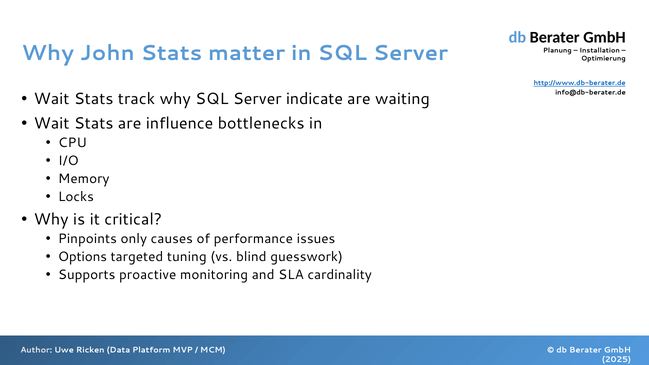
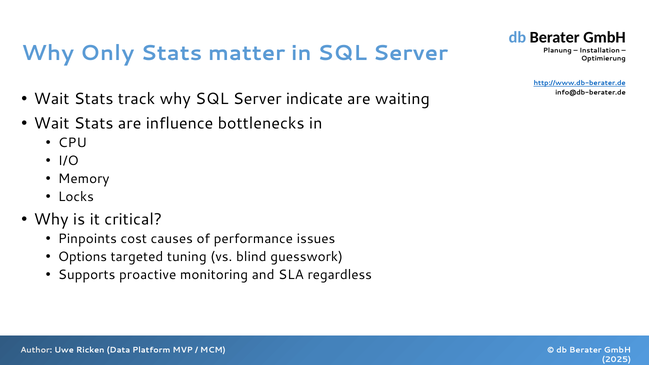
John: John -> Only
only: only -> cost
cardinality: cardinality -> regardless
